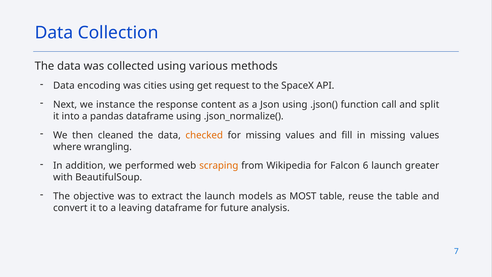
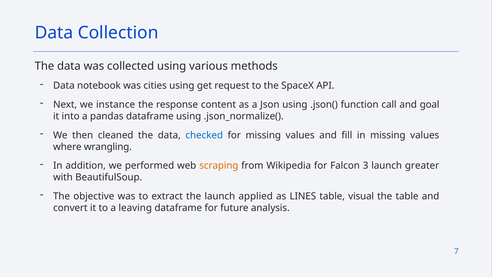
encoding: encoding -> notebook
split: split -> goal
checked colour: orange -> blue
6: 6 -> 3
models: models -> applied
MOST: MOST -> LINES
reuse: reuse -> visual
